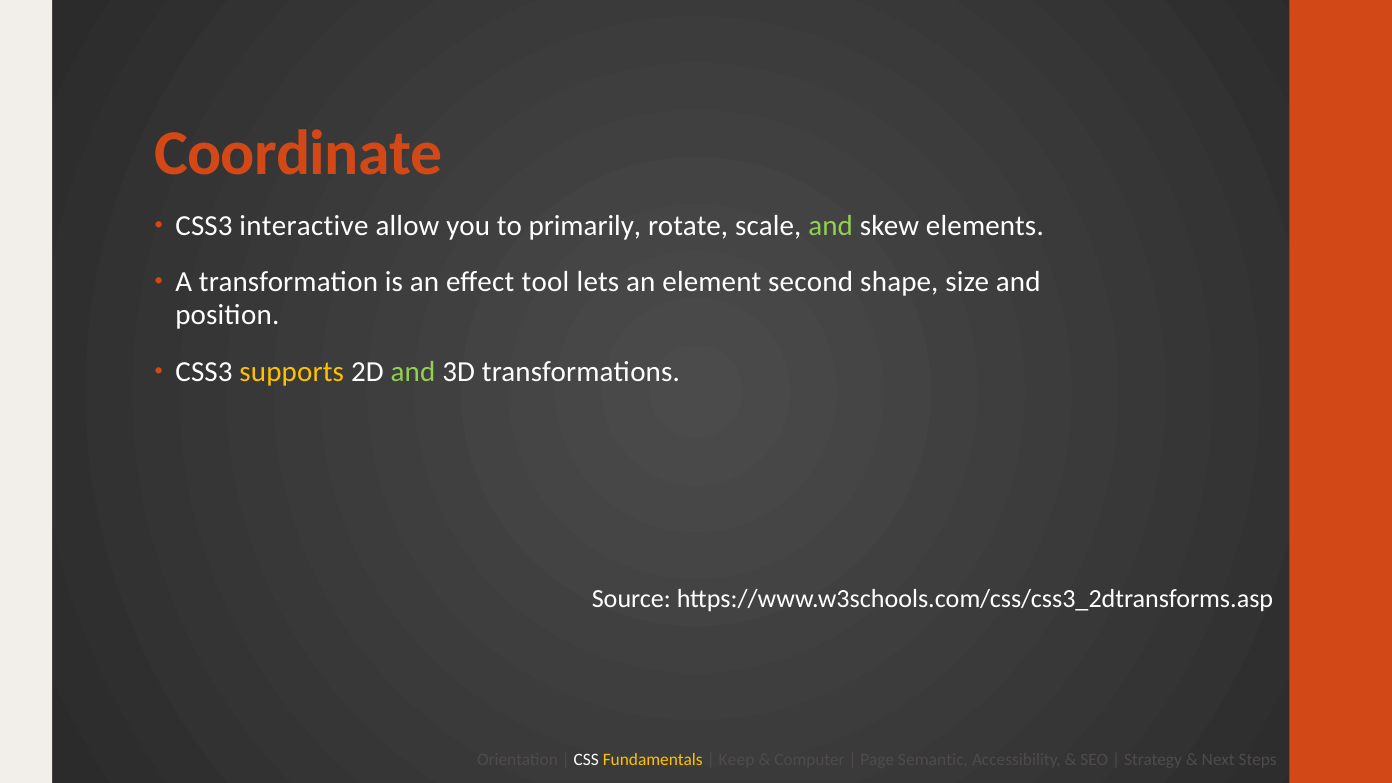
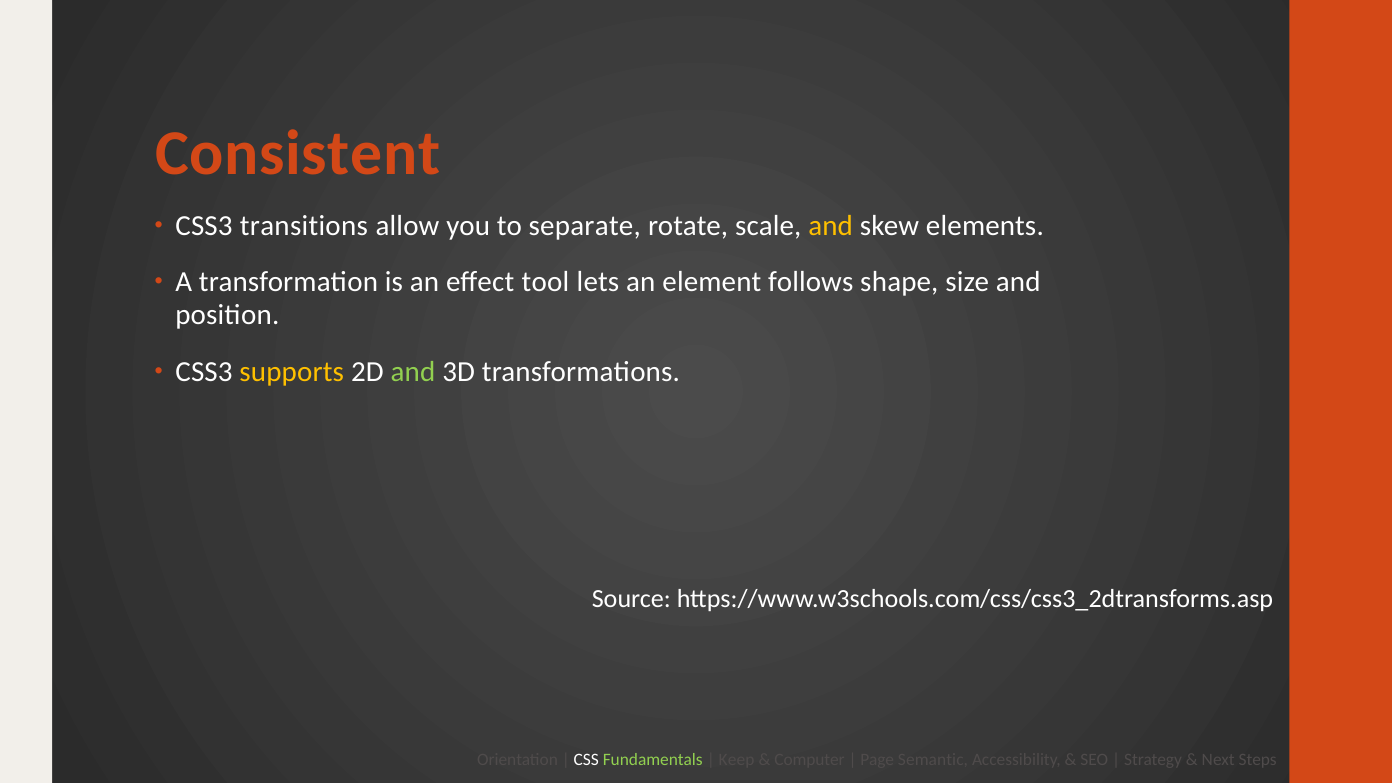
Coordinate: Coordinate -> Consistent
interactive: interactive -> transitions
primarily: primarily -> separate
and at (831, 226) colour: light green -> yellow
second: second -> follows
Fundamentals colour: yellow -> light green
